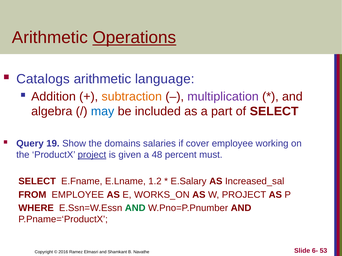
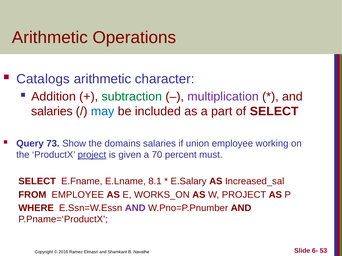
Operations underline: present -> none
language: language -> character
subtraction colour: orange -> green
algebra at (52, 112): algebra -> salaries
19: 19 -> 73
cover: cover -> union
48: 48 -> 70
1.2: 1.2 -> 8.1
AND at (135, 208) colour: green -> purple
